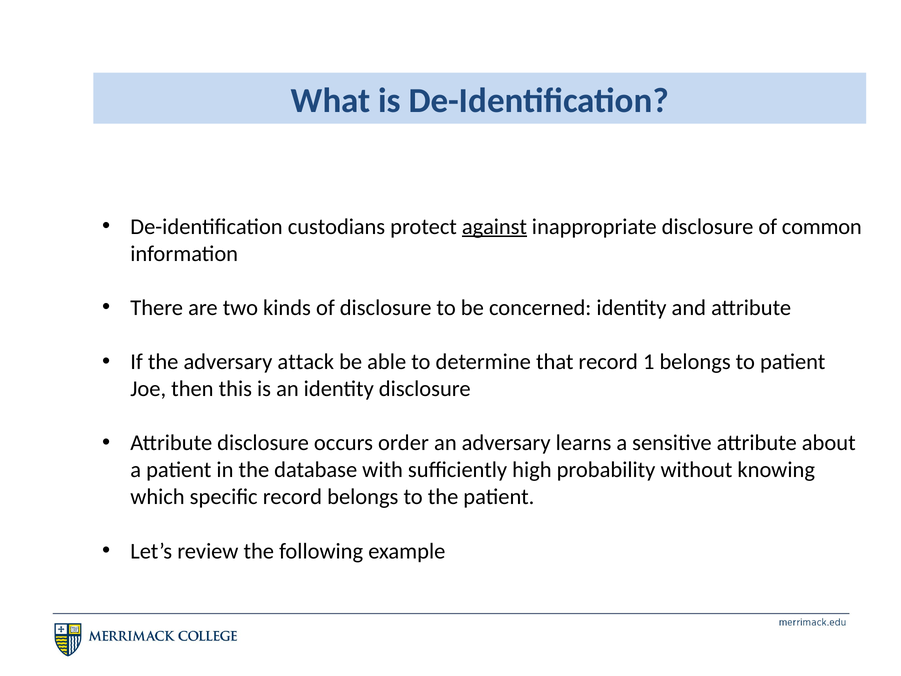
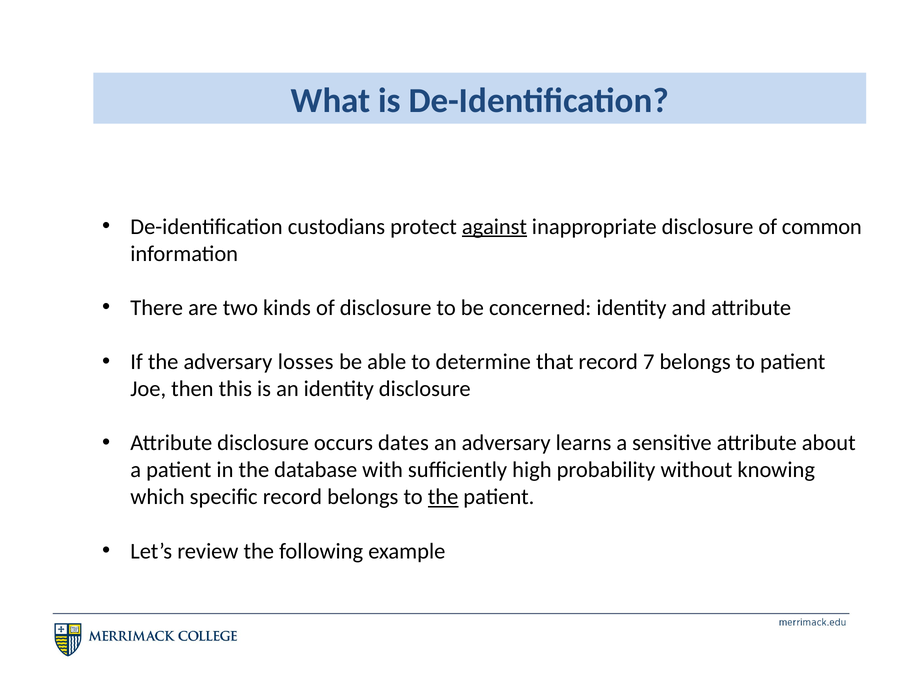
attack: attack -> losses
1: 1 -> 7
order: order -> dates
the at (443, 497) underline: none -> present
